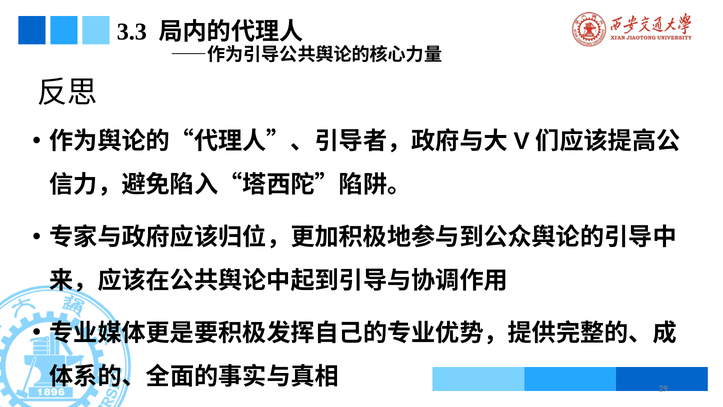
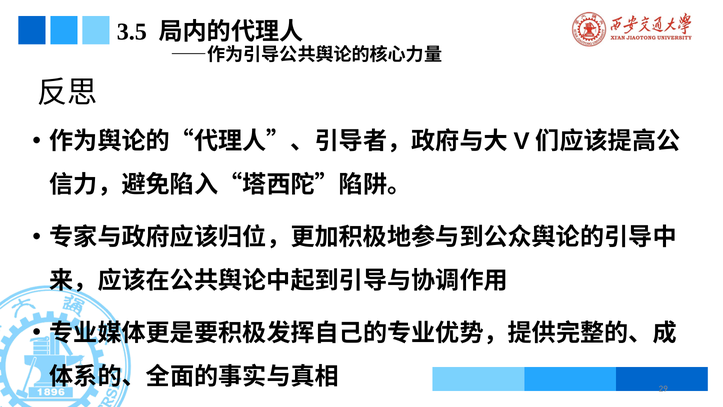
3.3: 3.3 -> 3.5
